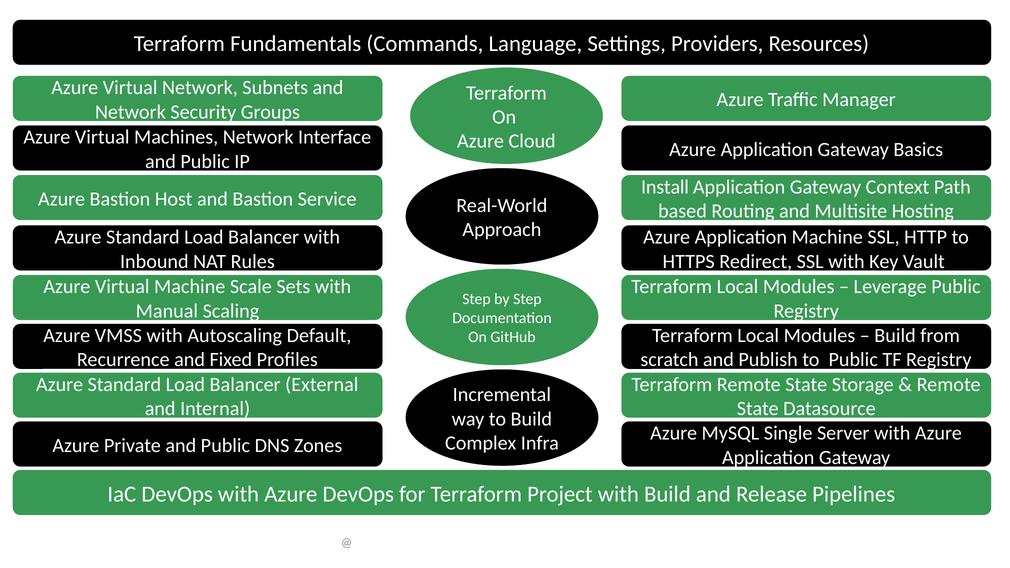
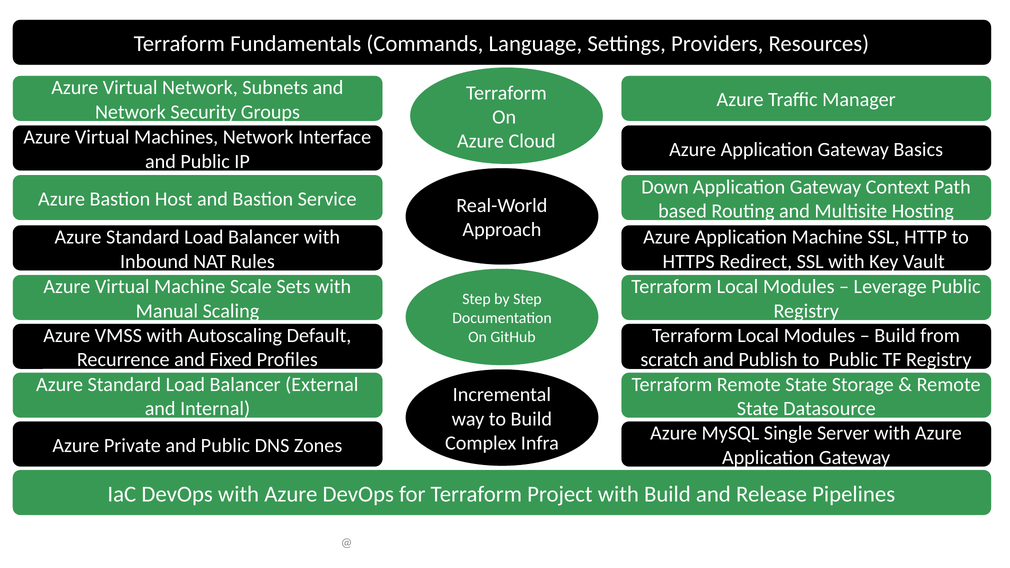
Install: Install -> Down
